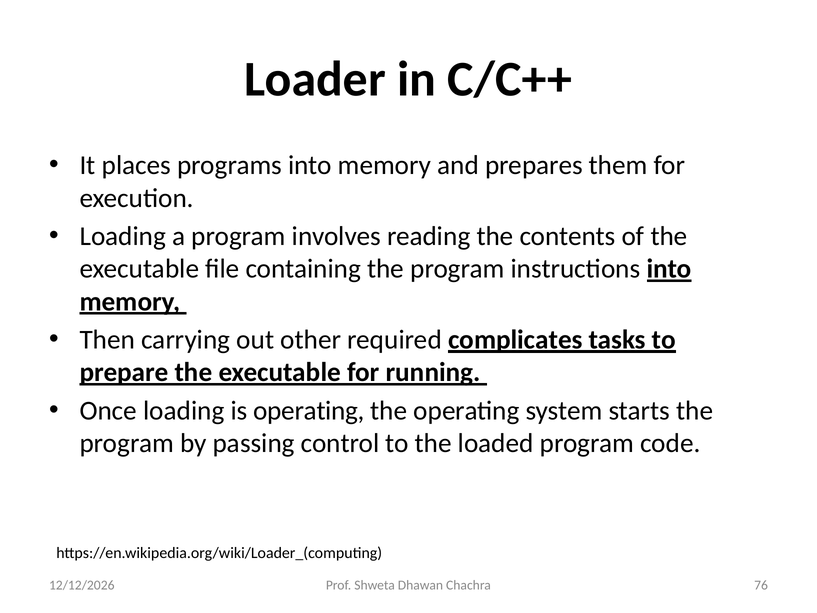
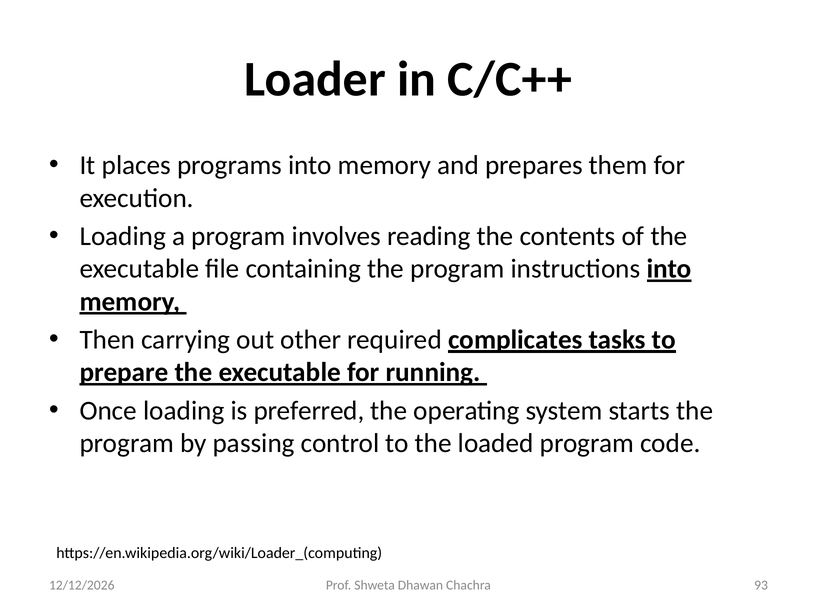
is operating: operating -> preferred
76: 76 -> 93
